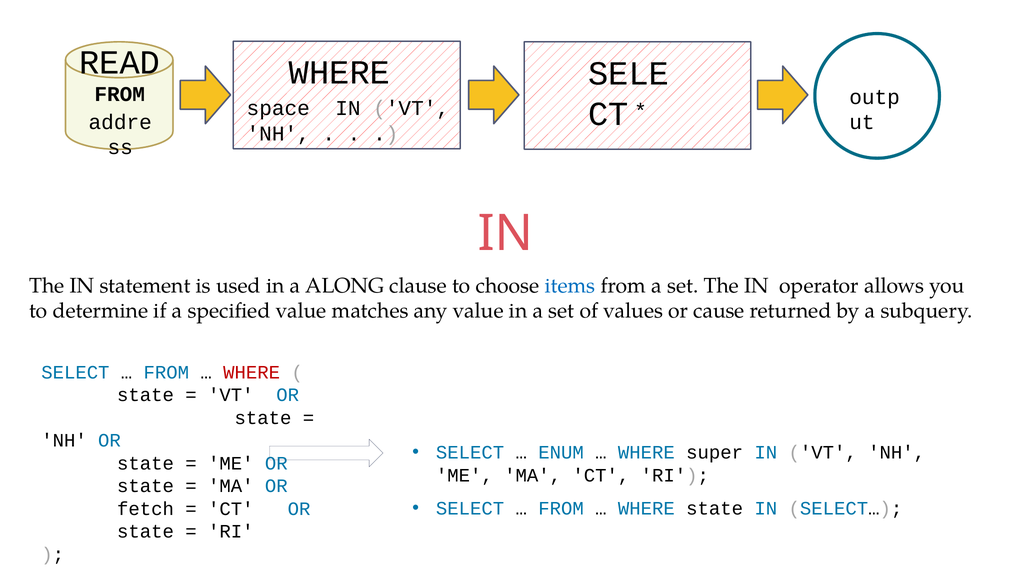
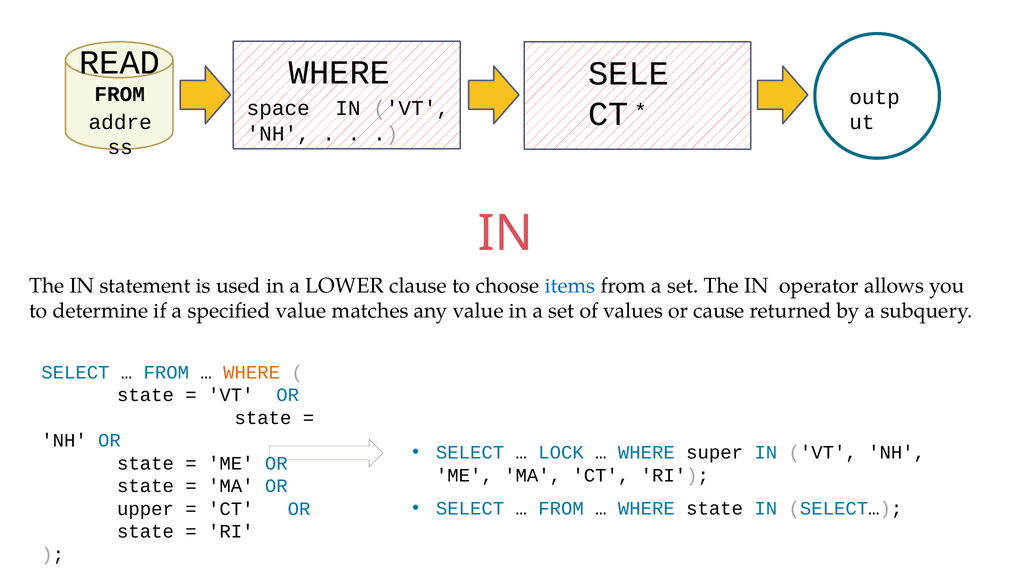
ALONG: ALONG -> LOWER
WHERE at (252, 372) colour: red -> orange
ENUM: ENUM -> LOCK
fetch: fetch -> upper
